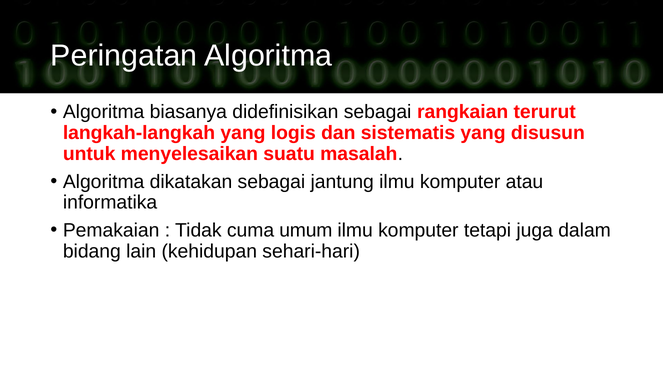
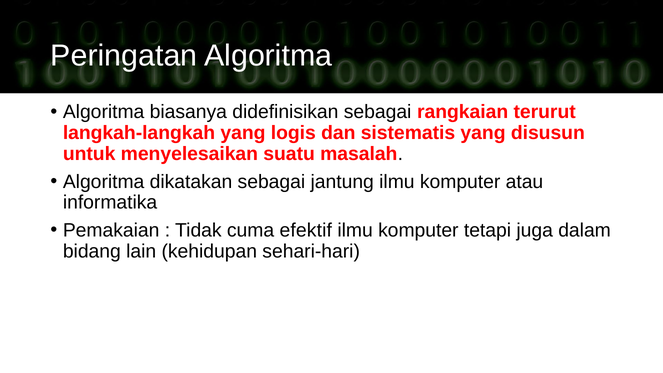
umum: umum -> efektif
